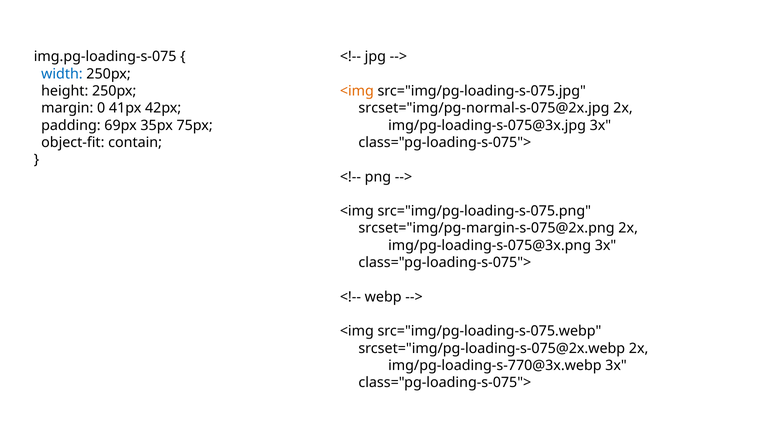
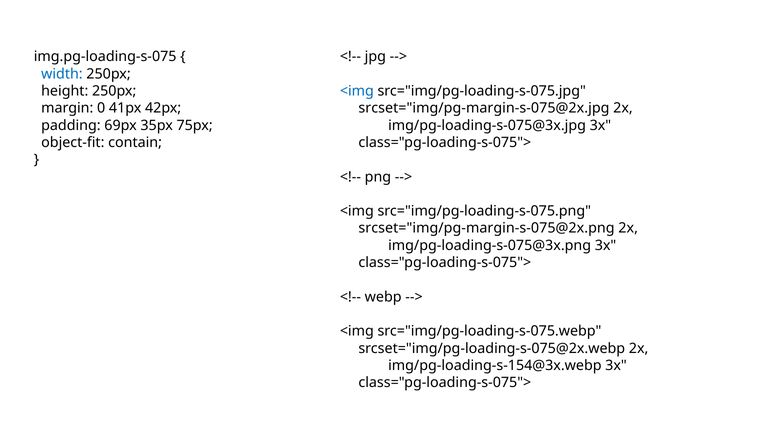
<img at (357, 91) colour: orange -> blue
srcset="img/pg-normal-s-075@2x.jpg: srcset="img/pg-normal-s-075@2x.jpg -> srcset="img/pg-margin-s-075@2x.jpg
img/pg-loading-s-770@3x.webp: img/pg-loading-s-770@3x.webp -> img/pg-loading-s-154@3x.webp
